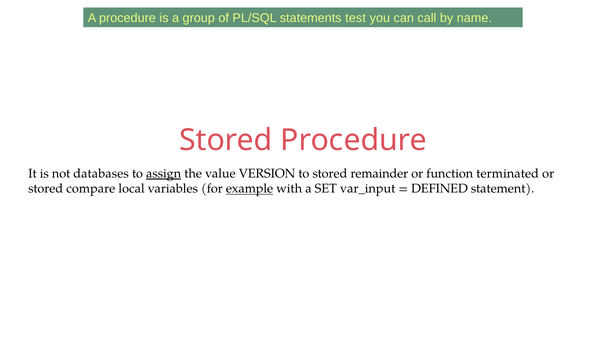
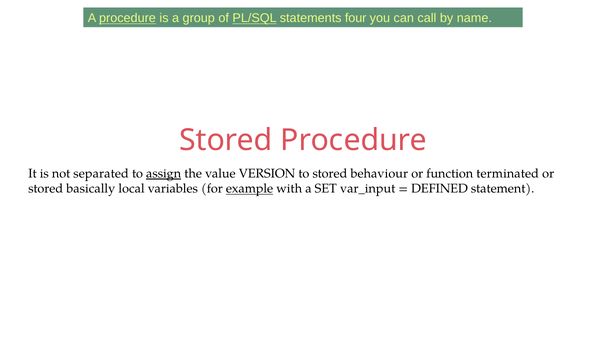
procedure at (127, 18) underline: none -> present
PL/SQL underline: none -> present
test: test -> four
databases: databases -> separated
remainder: remainder -> behaviour
compare: compare -> basically
